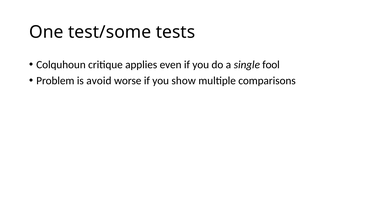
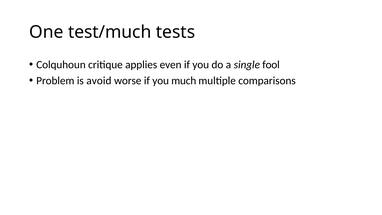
test/some: test/some -> test/much
show: show -> much
